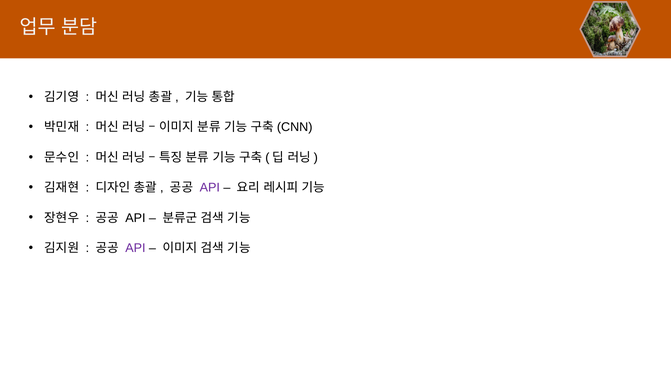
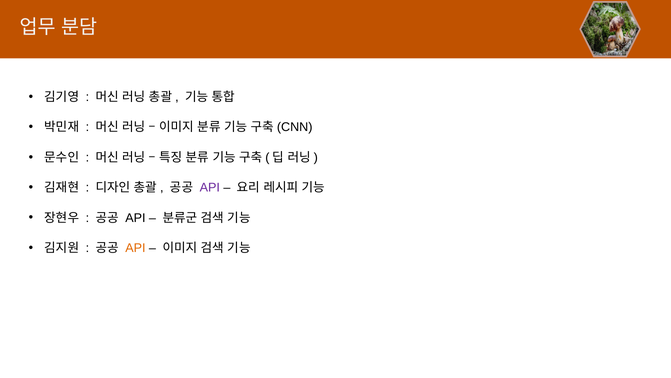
API at (135, 248) colour: purple -> orange
